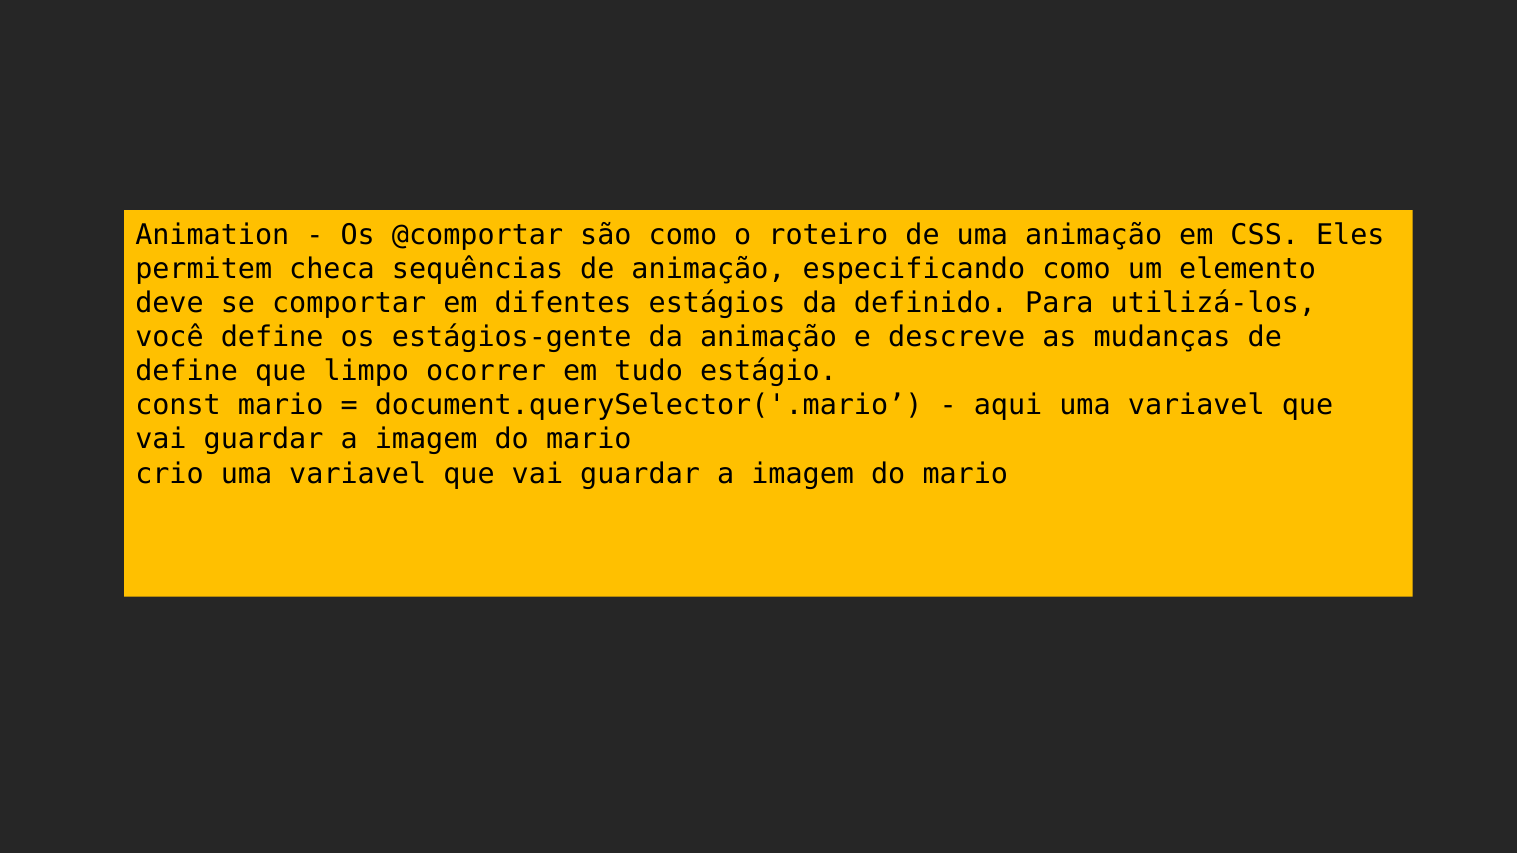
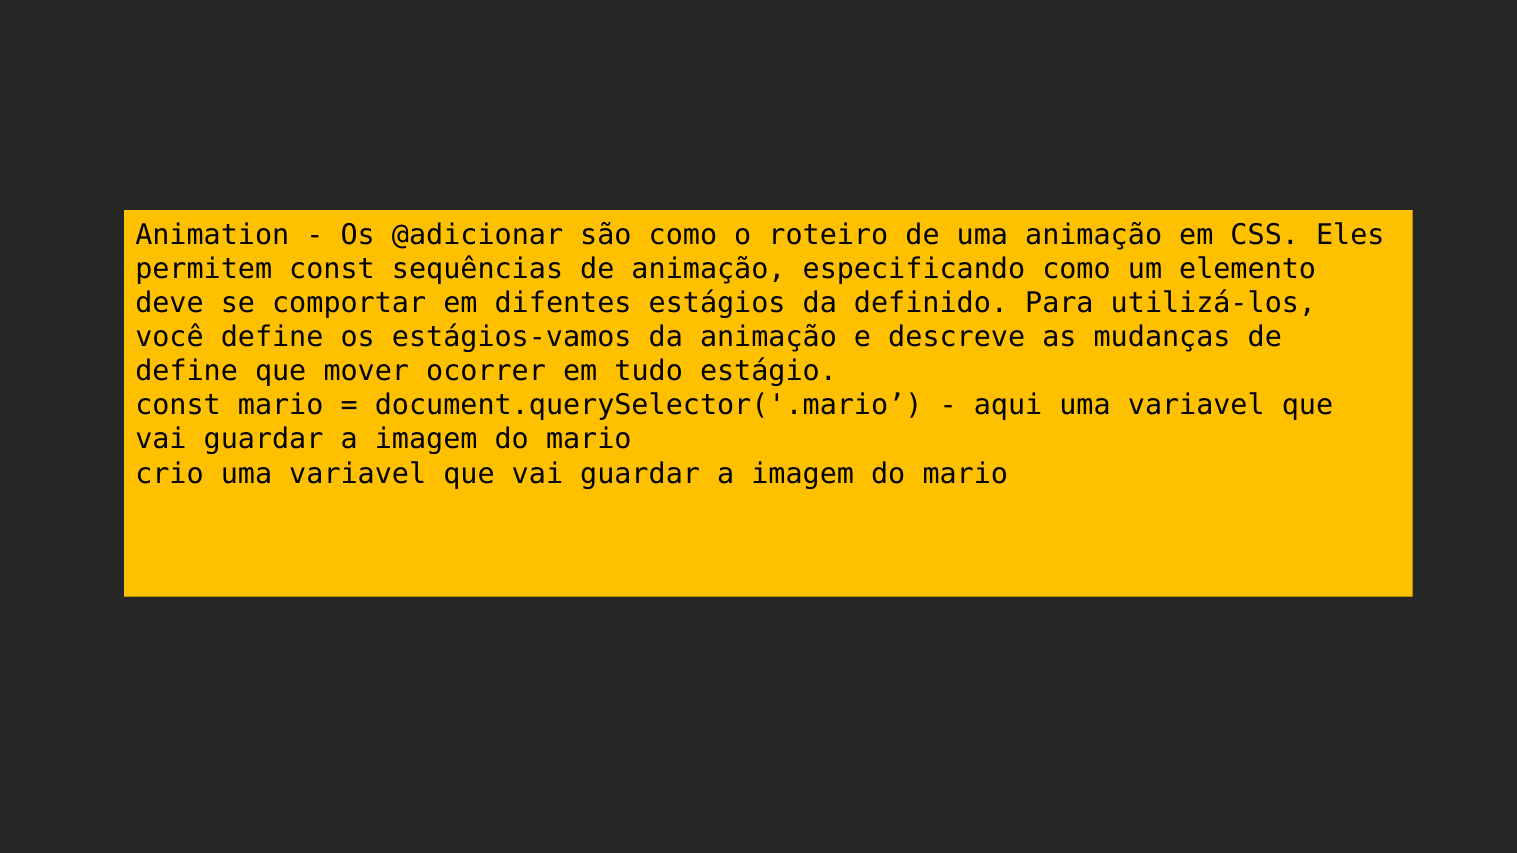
@comportar: @comportar -> @adicionar
permitem checa: checa -> const
estágios-gente: estágios-gente -> estágios-vamos
limpo: limpo -> mover
